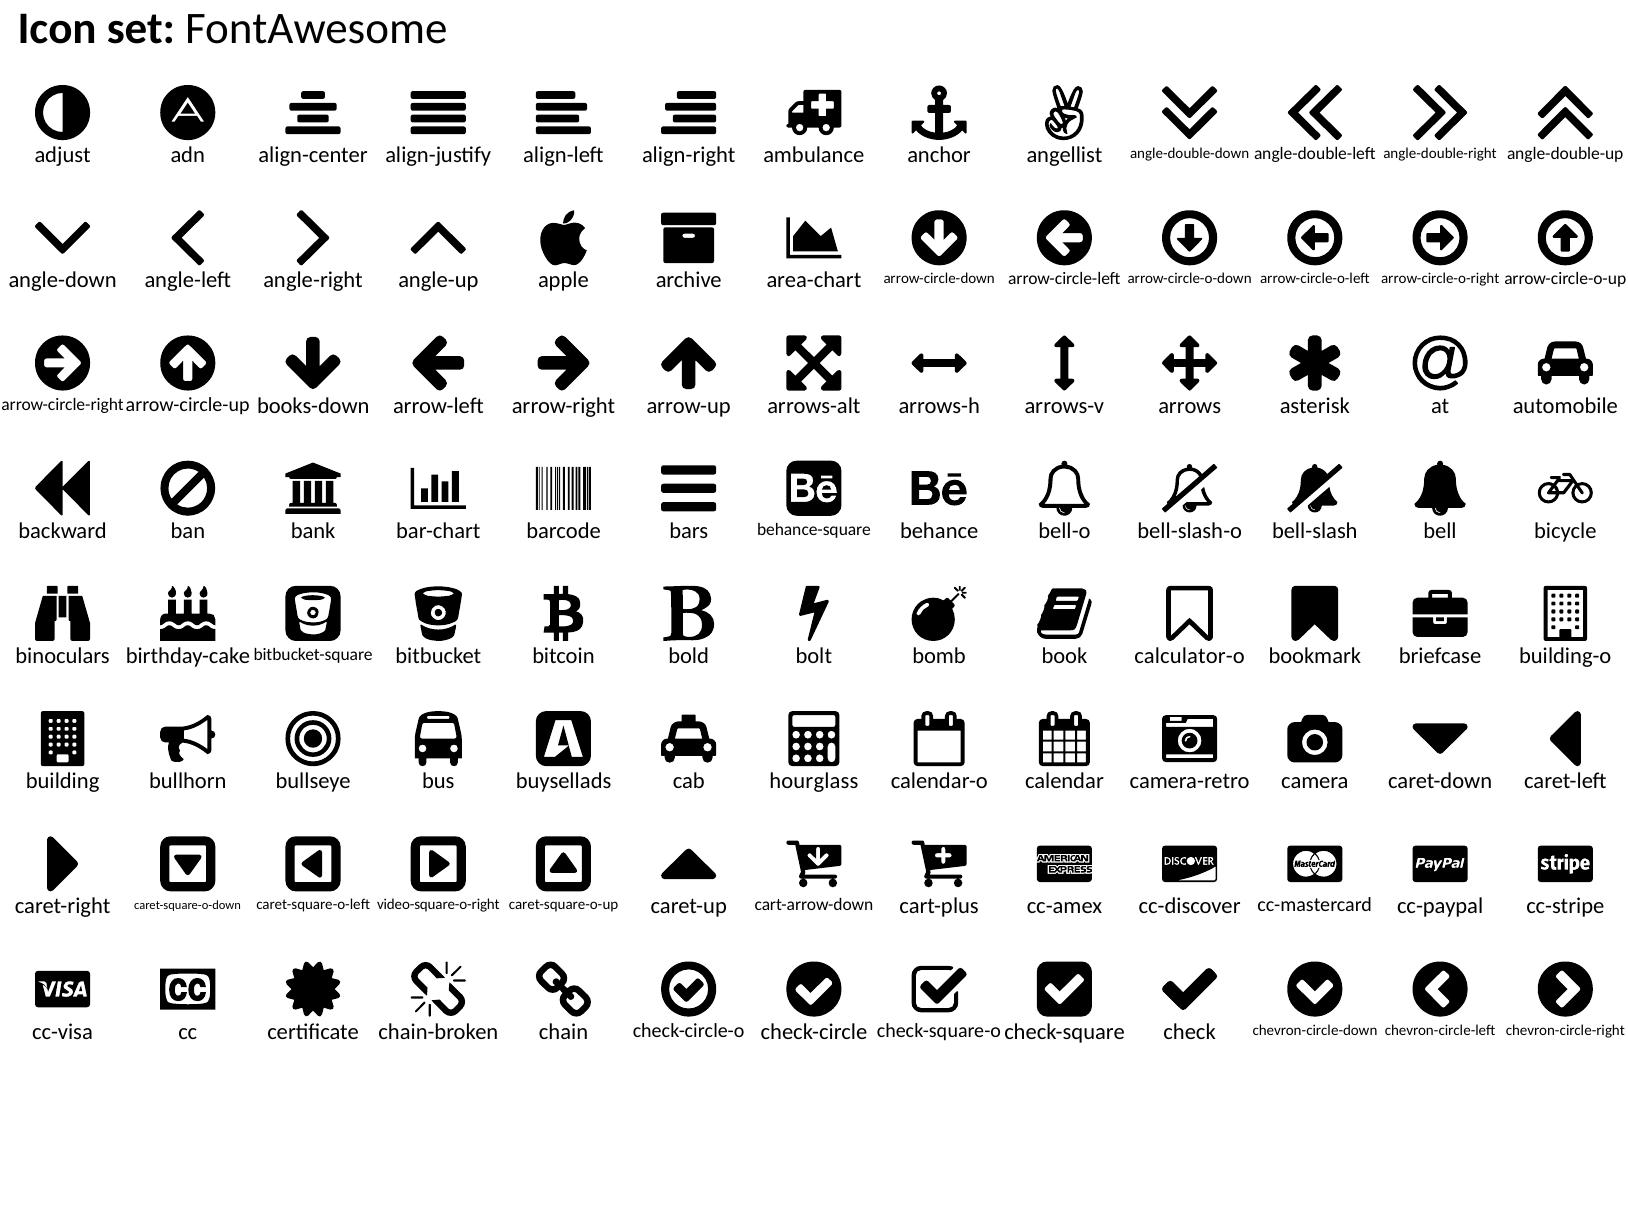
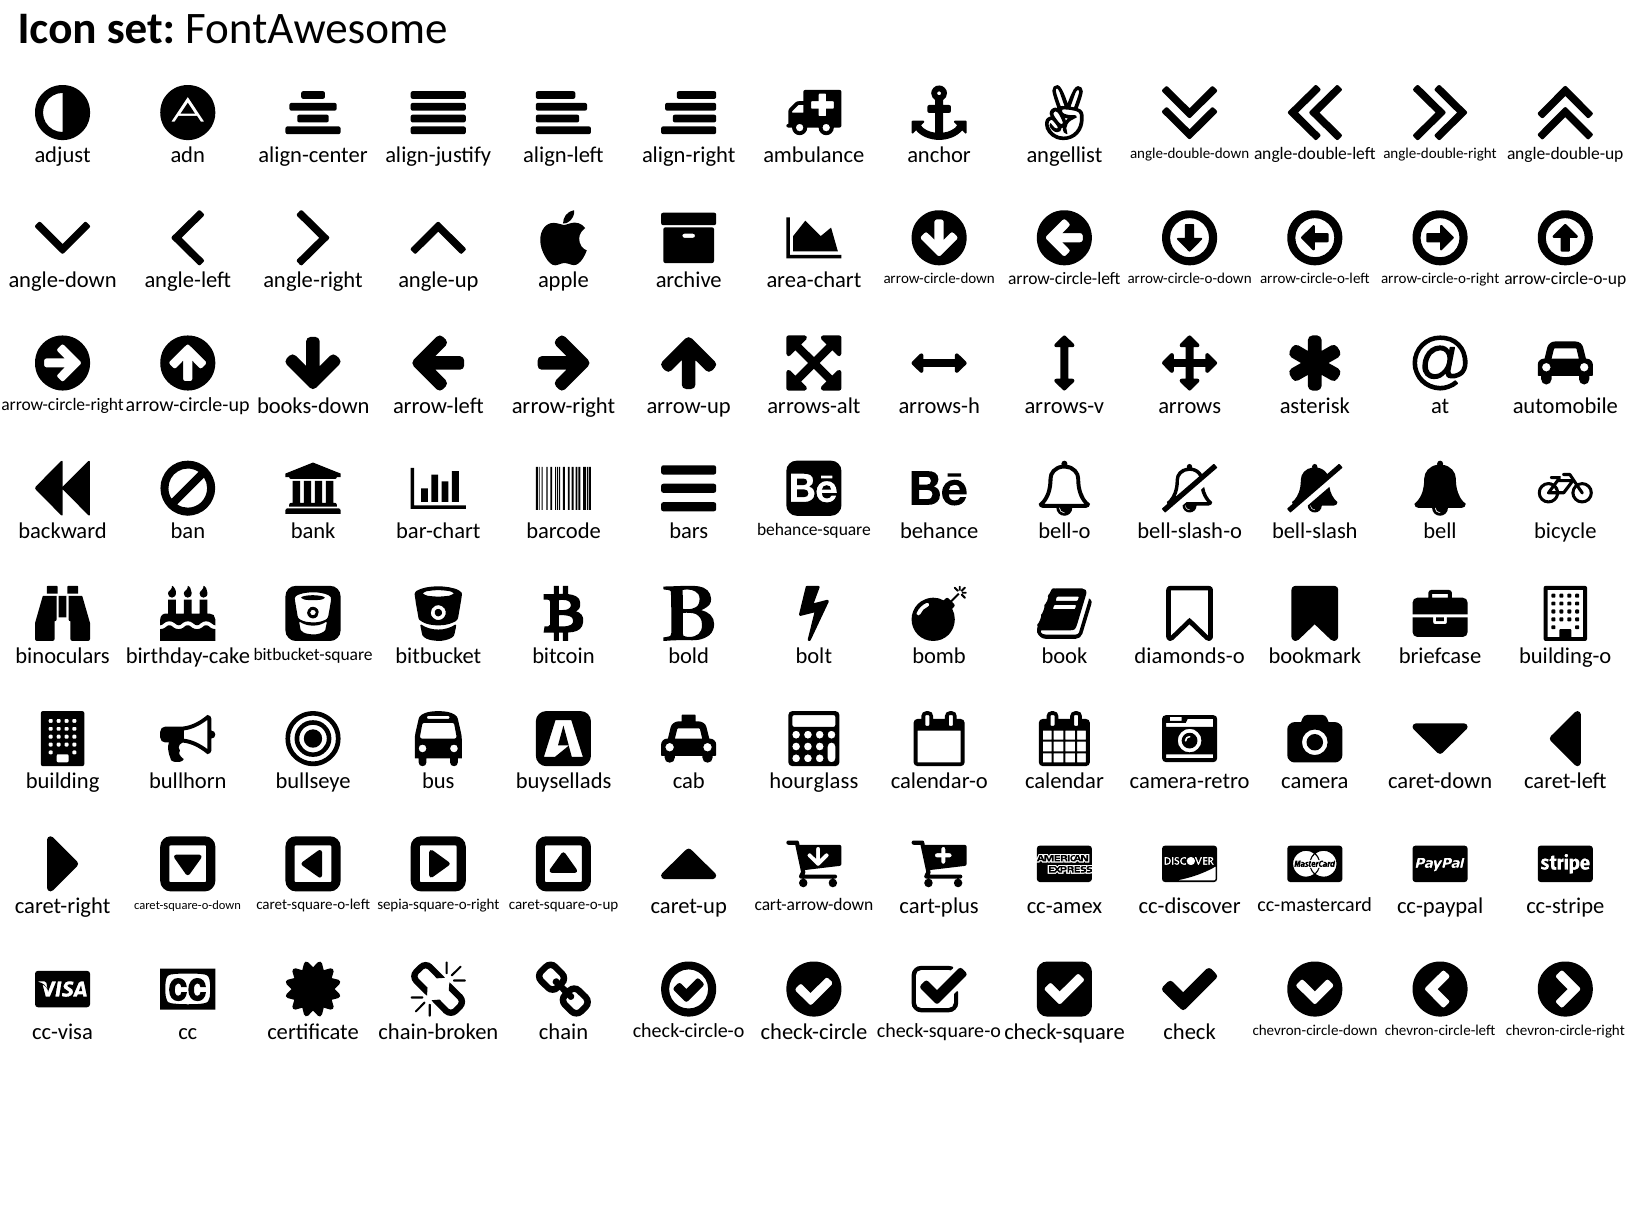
calculator-o: calculator-o -> diamonds-o
video-square-o-right: video-square-o-right -> sepia-square-o-right
